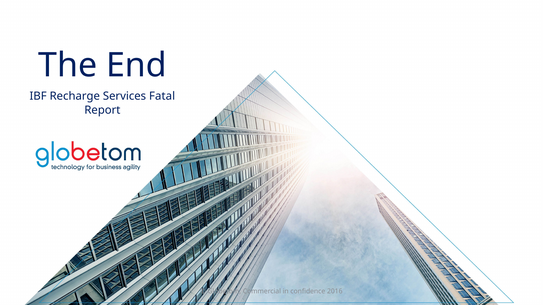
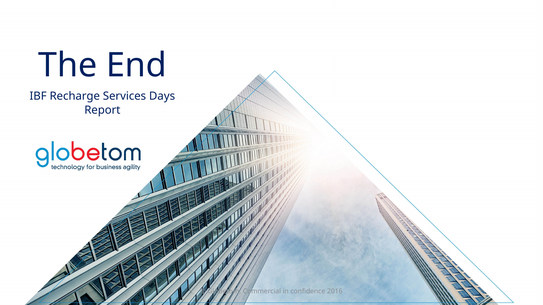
Fatal: Fatal -> Days
